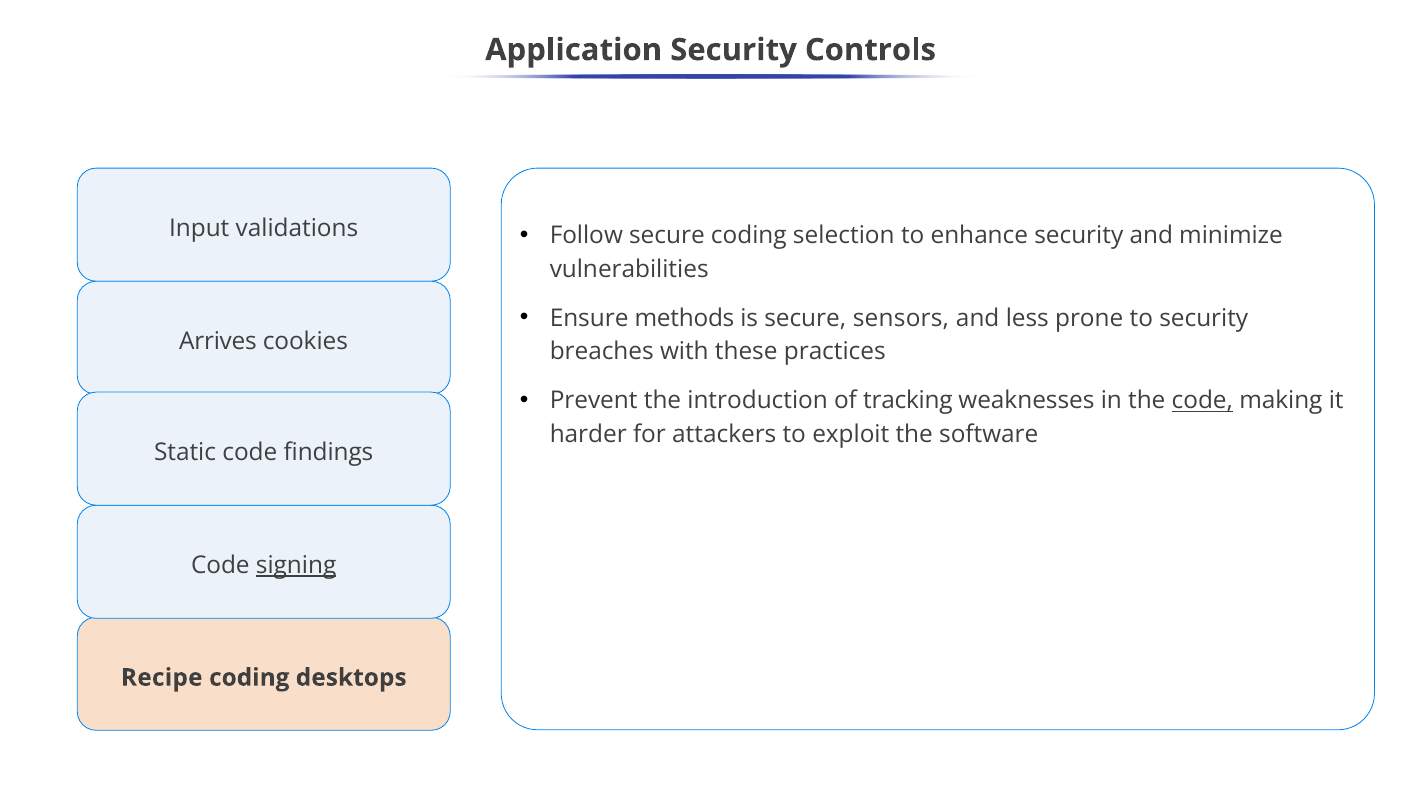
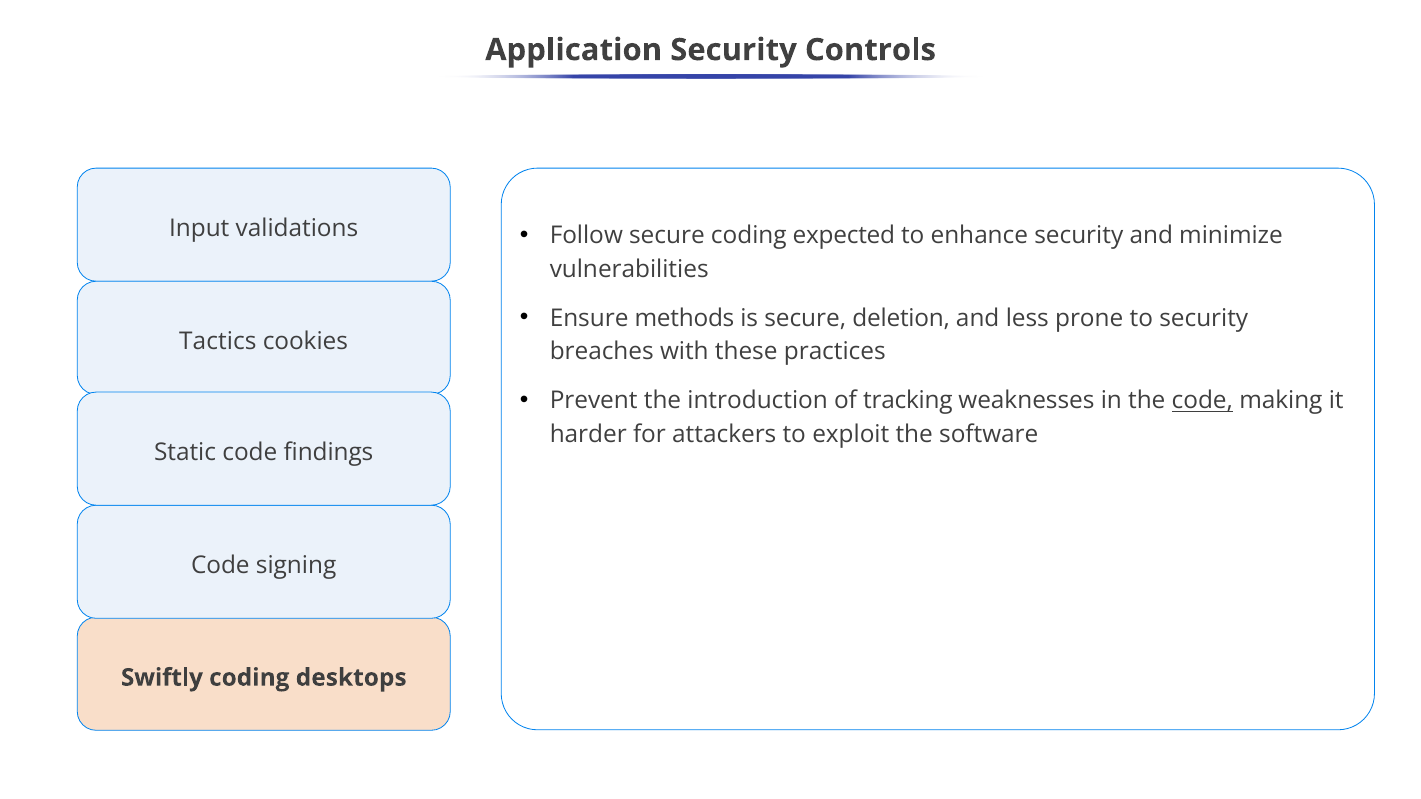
selection: selection -> expected
sensors: sensors -> deletion
Arrives: Arrives -> Tactics
signing underline: present -> none
Recipe: Recipe -> Swiftly
